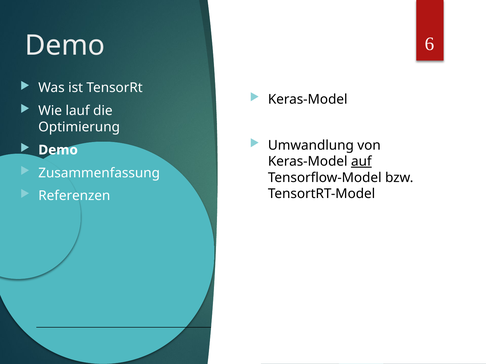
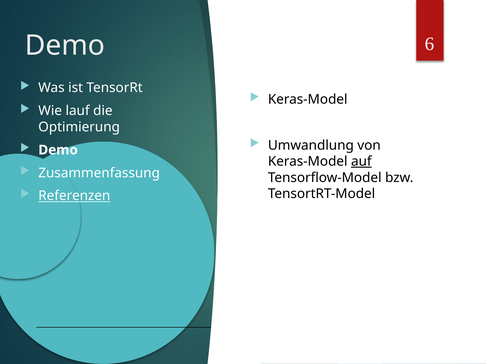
Referenzen underline: none -> present
